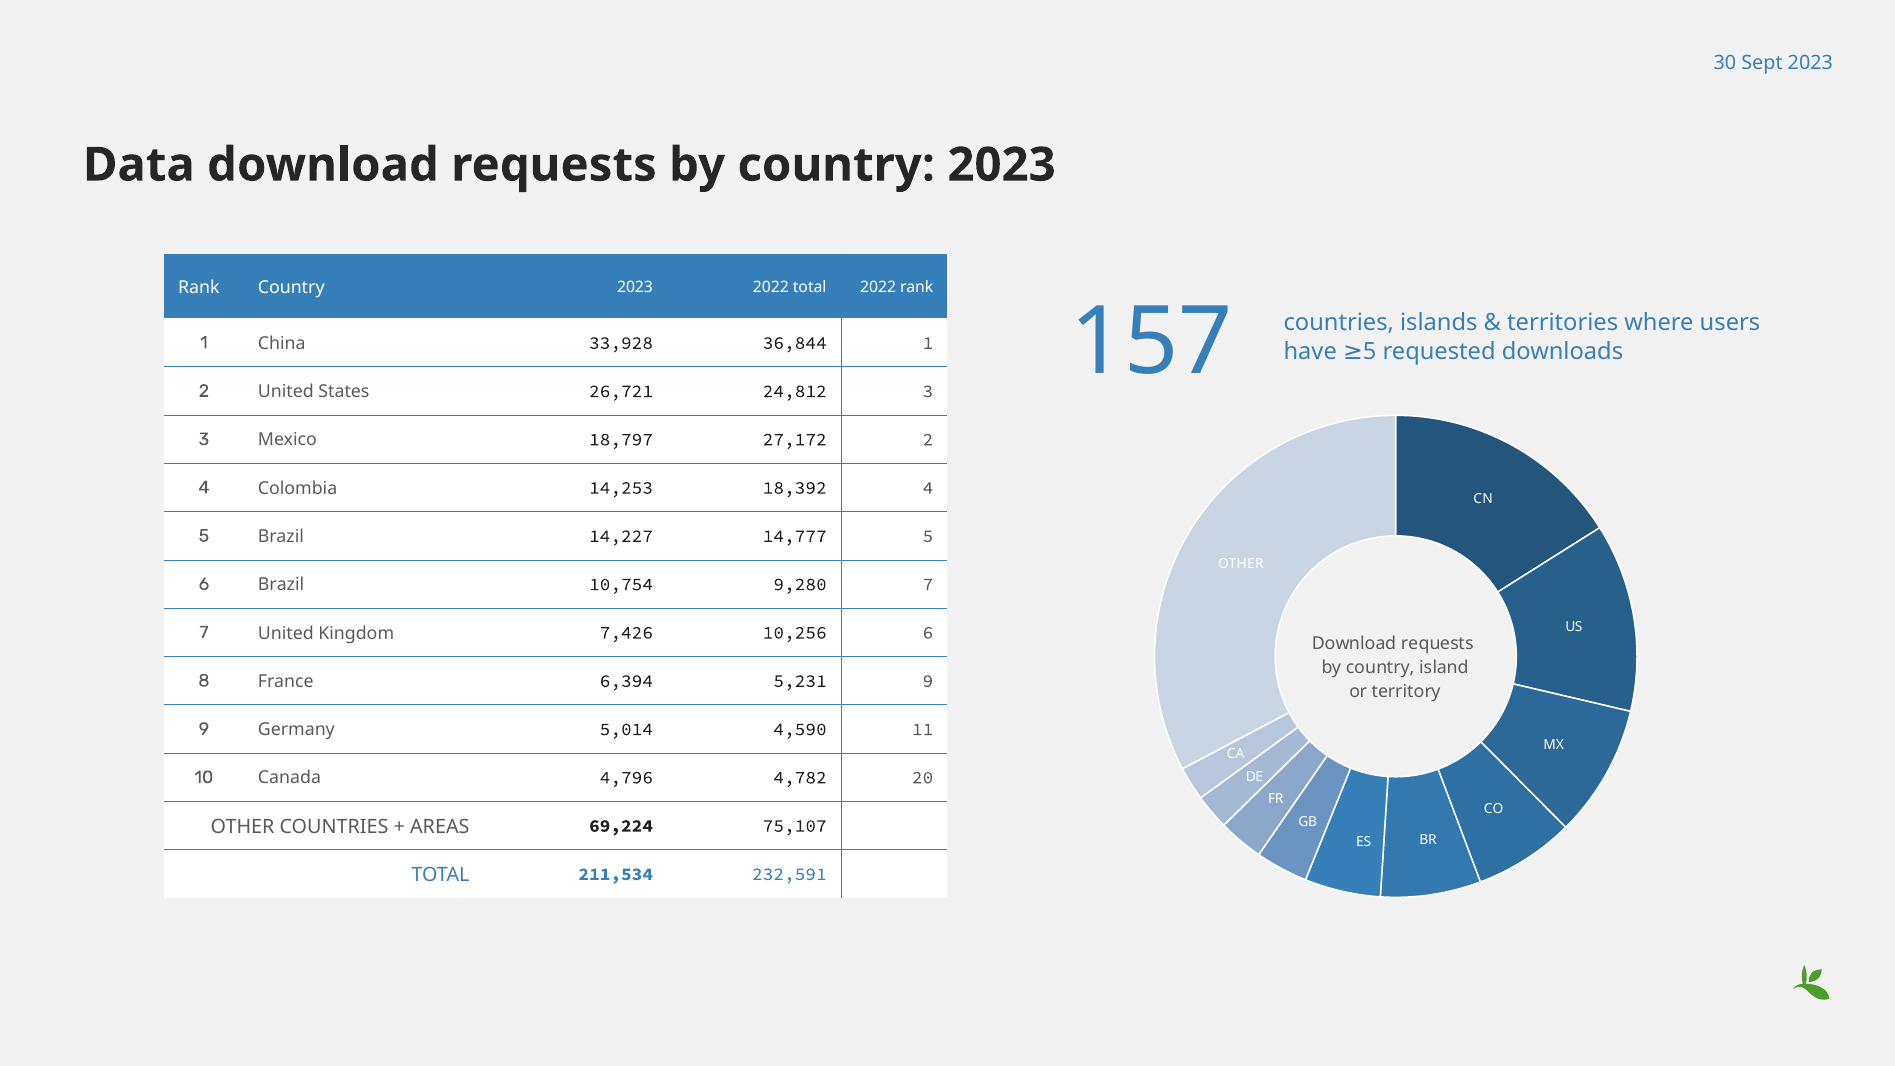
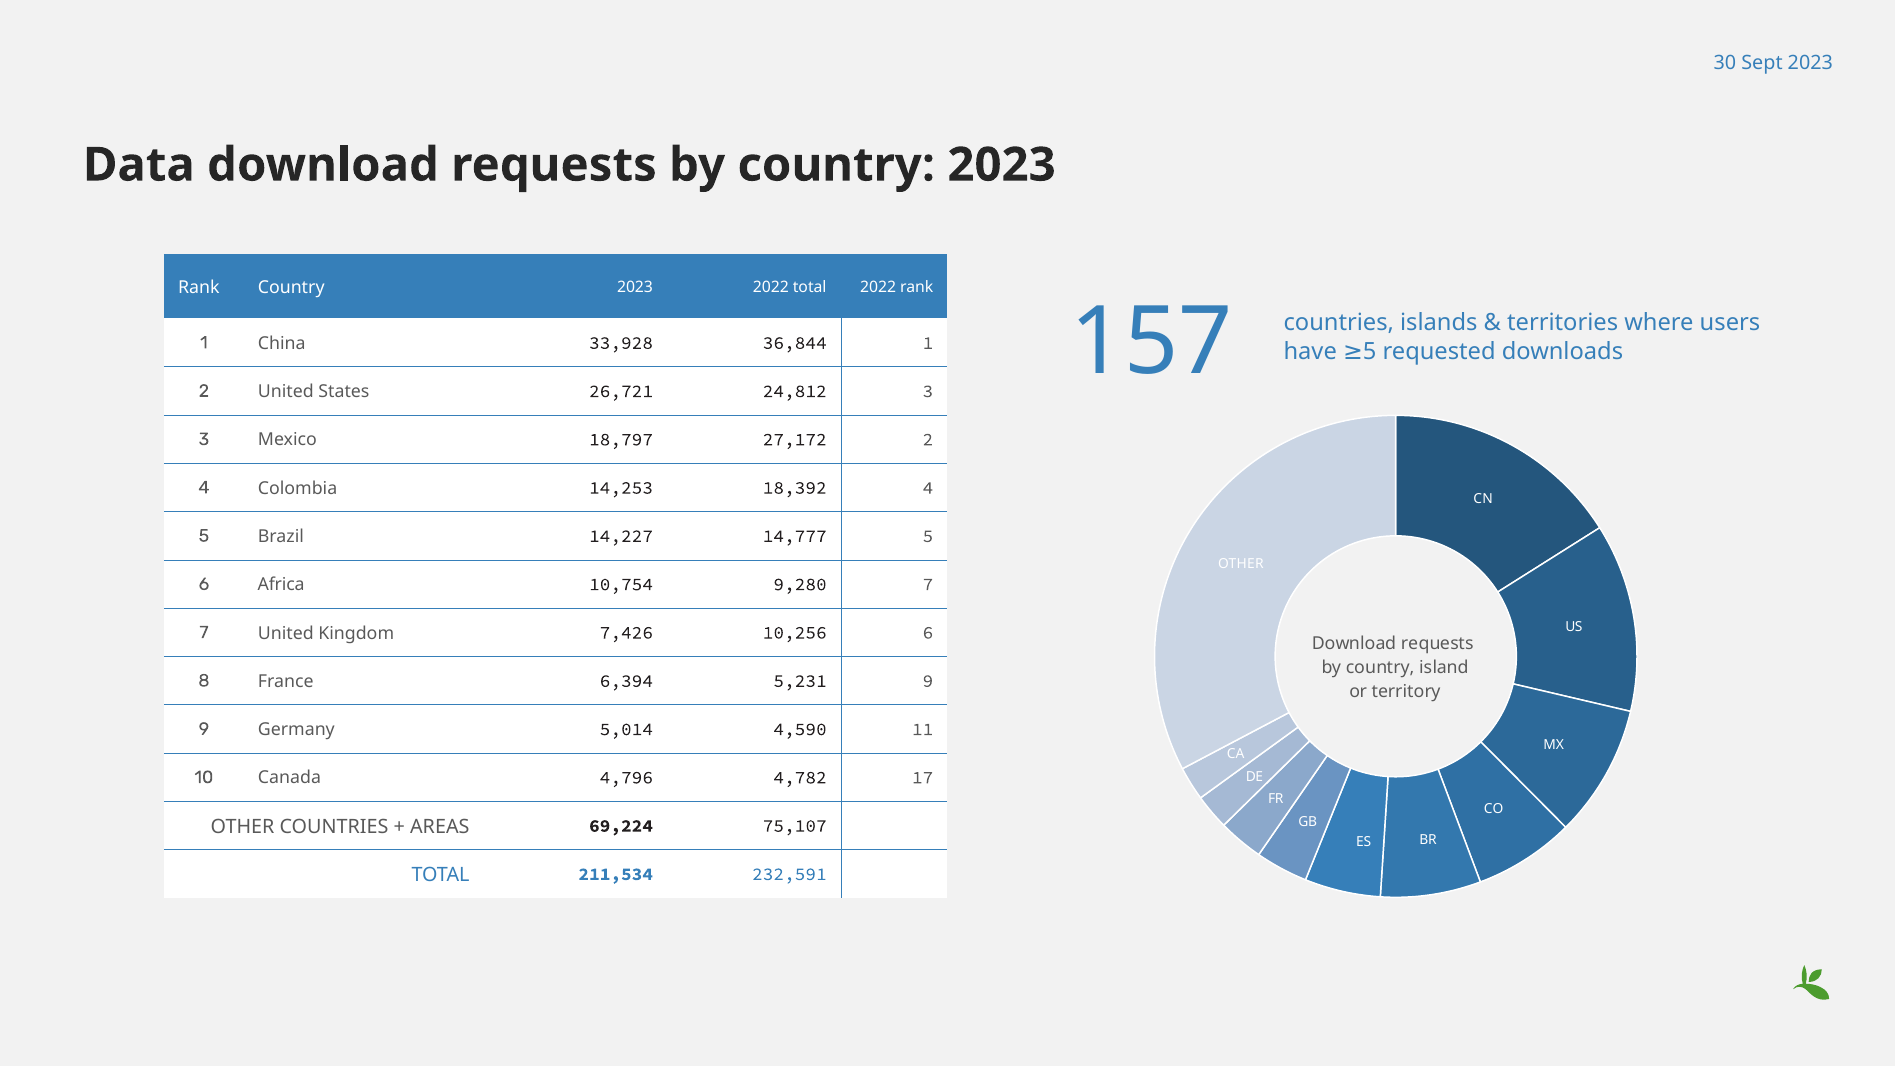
6 Brazil: Brazil -> Africa
20: 20 -> 17
